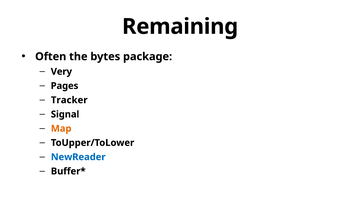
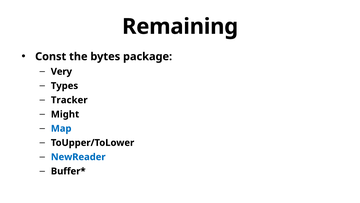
Often: Often -> Const
Pages: Pages -> Types
Signal: Signal -> Might
Map colour: orange -> blue
